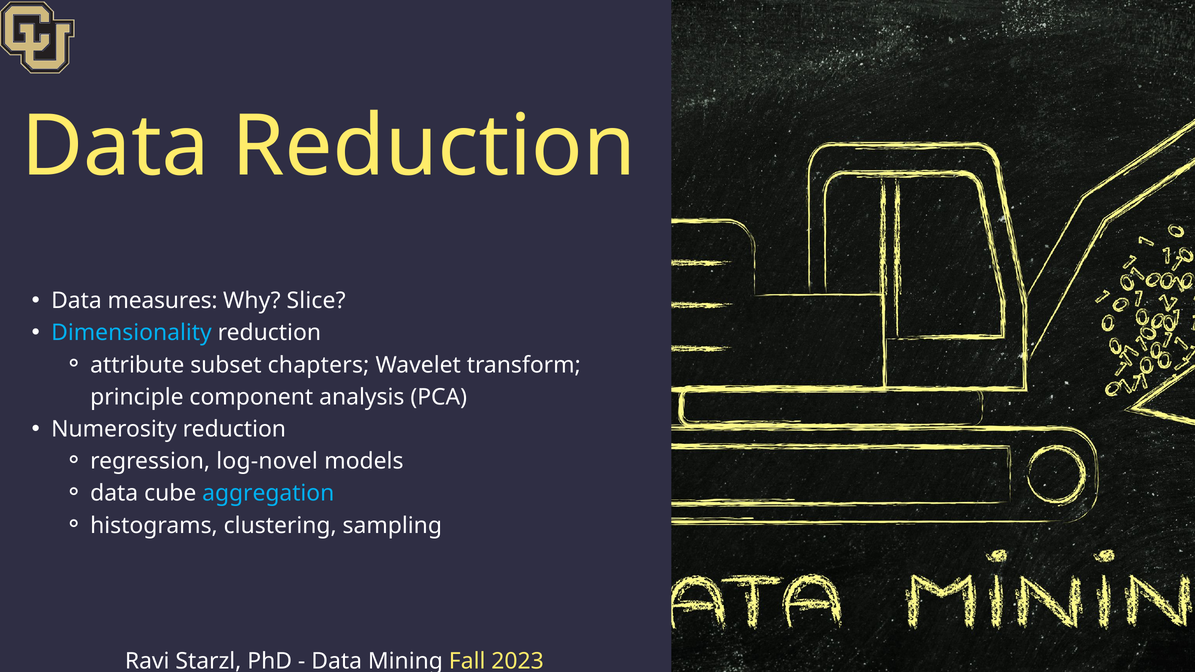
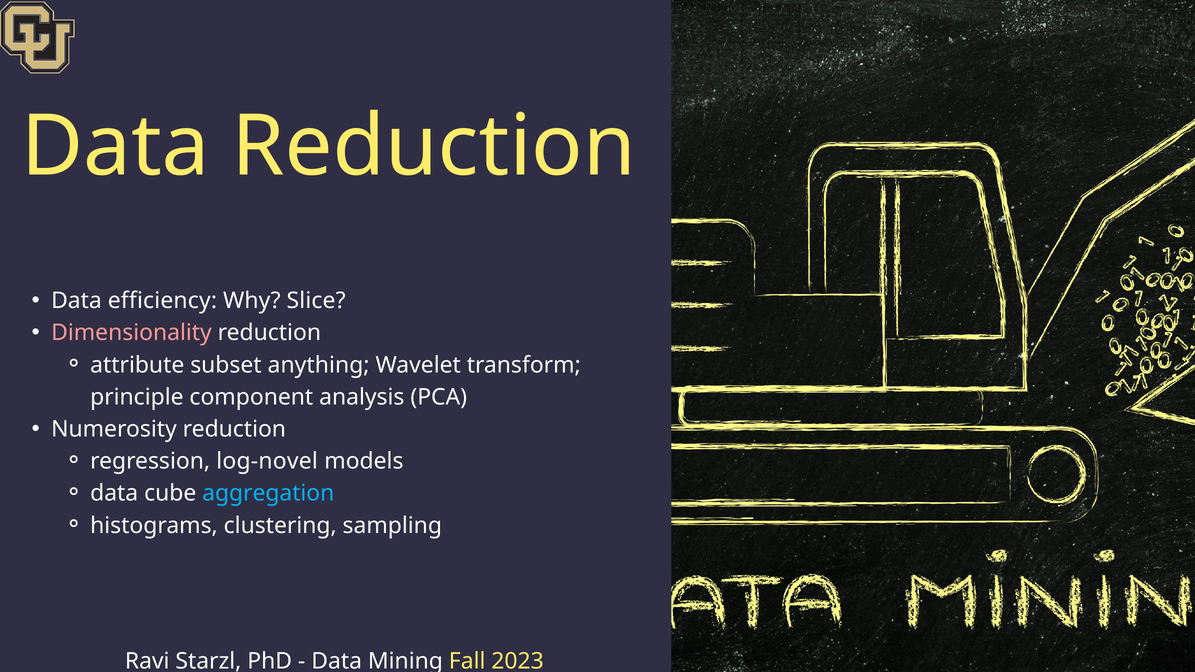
measures: measures -> efficiency
Dimensionality colour: light blue -> pink
chapters: chapters -> anything
